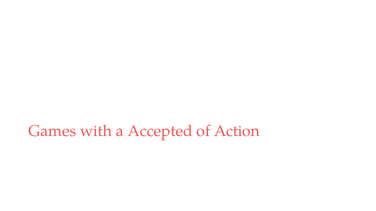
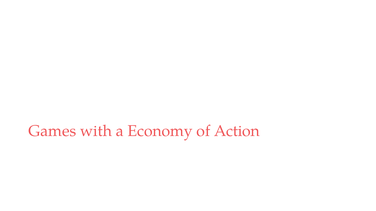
Accepted: Accepted -> Economy
